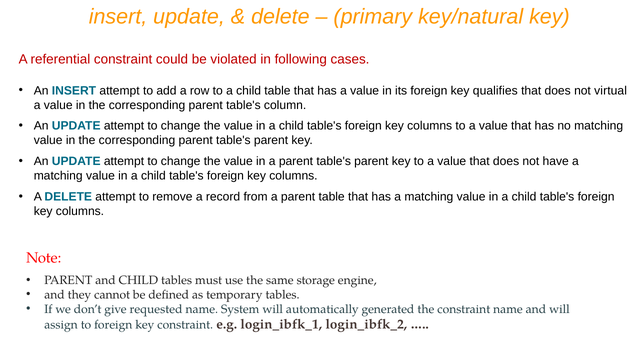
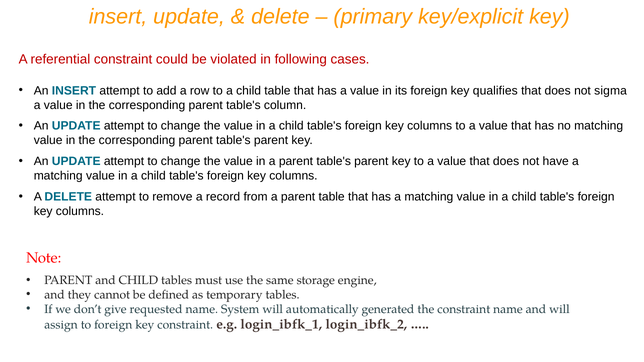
key/natural: key/natural -> key/explicit
virtual: virtual -> sigma
